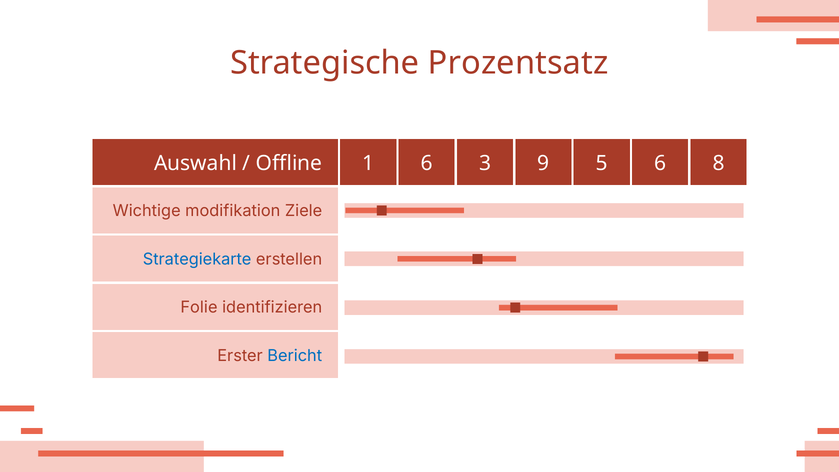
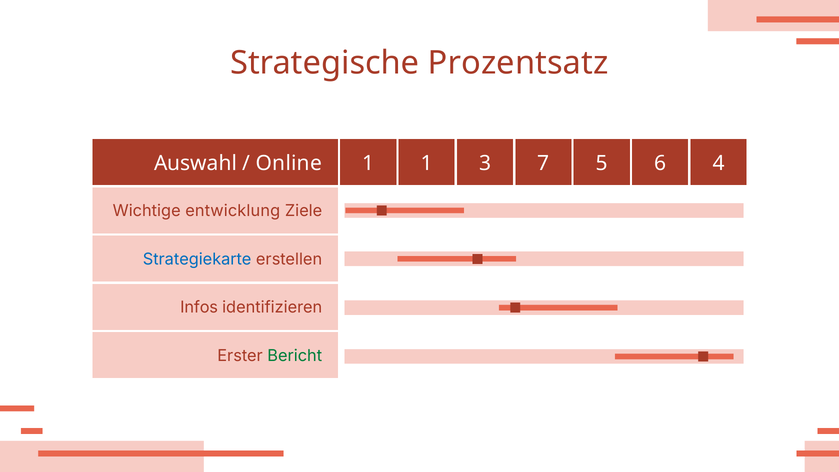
Offline: Offline -> Online
1 6: 6 -> 1
9: 9 -> 7
8: 8 -> 4
modifikation: modifikation -> entwicklung
Folie: Folie -> Infos
Bericht colour: blue -> green
